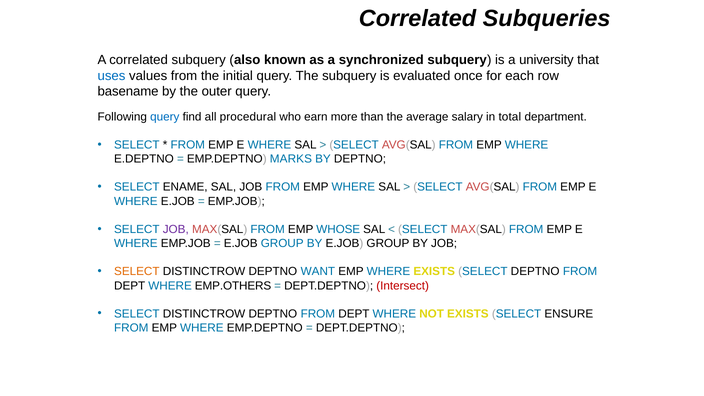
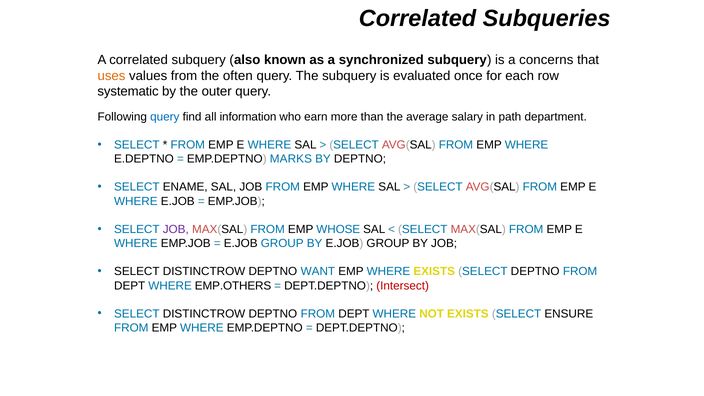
university: university -> concerns
uses colour: blue -> orange
initial: initial -> often
basename: basename -> systematic
procedural: procedural -> information
total: total -> path
SELECT at (137, 272) colour: orange -> black
